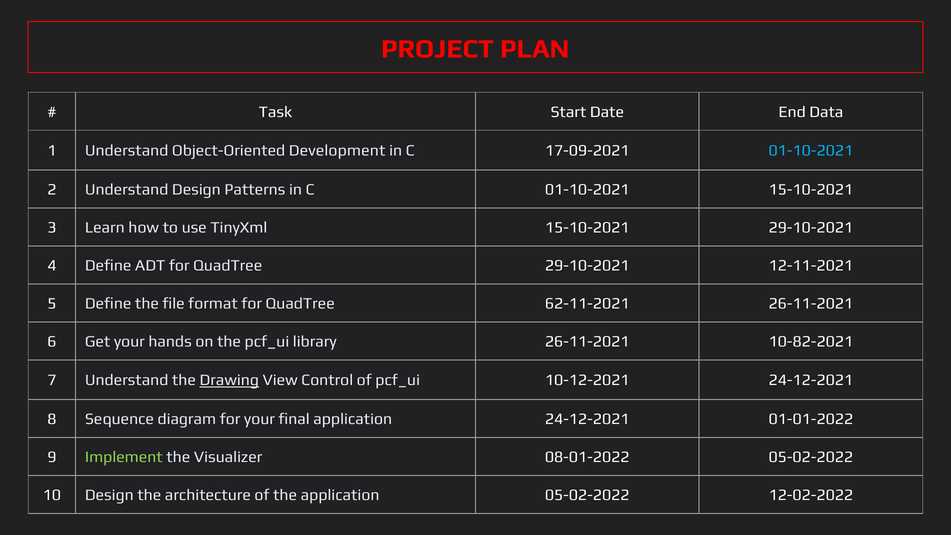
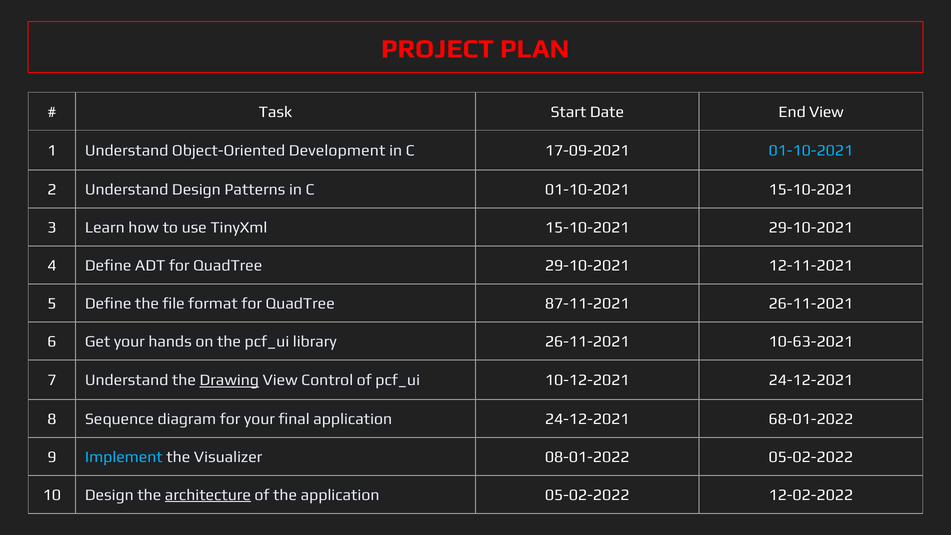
End Data: Data -> View
62-11-2021: 62-11-2021 -> 87-11-2021
10-82-2021: 10-82-2021 -> 10-63-2021
01-01-2022: 01-01-2022 -> 68-01-2022
Implement colour: light green -> light blue
architecture underline: none -> present
